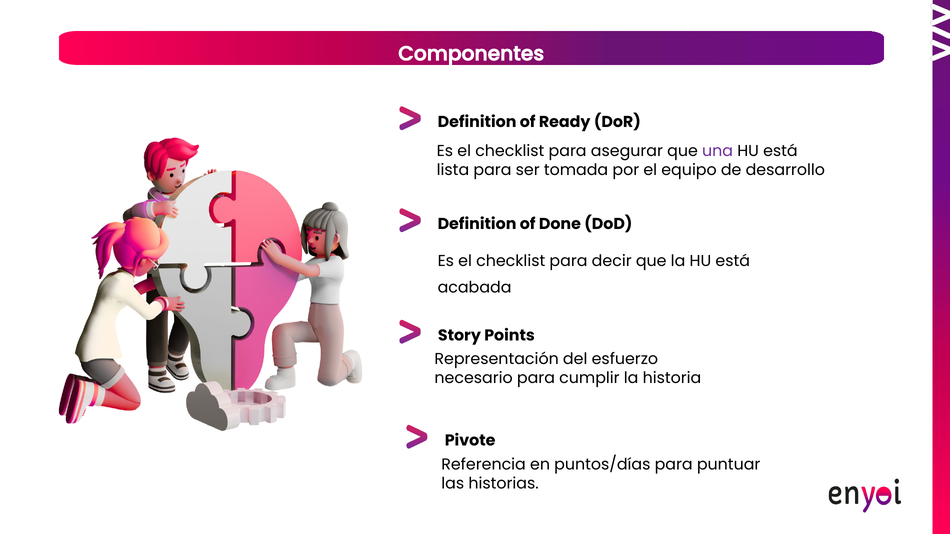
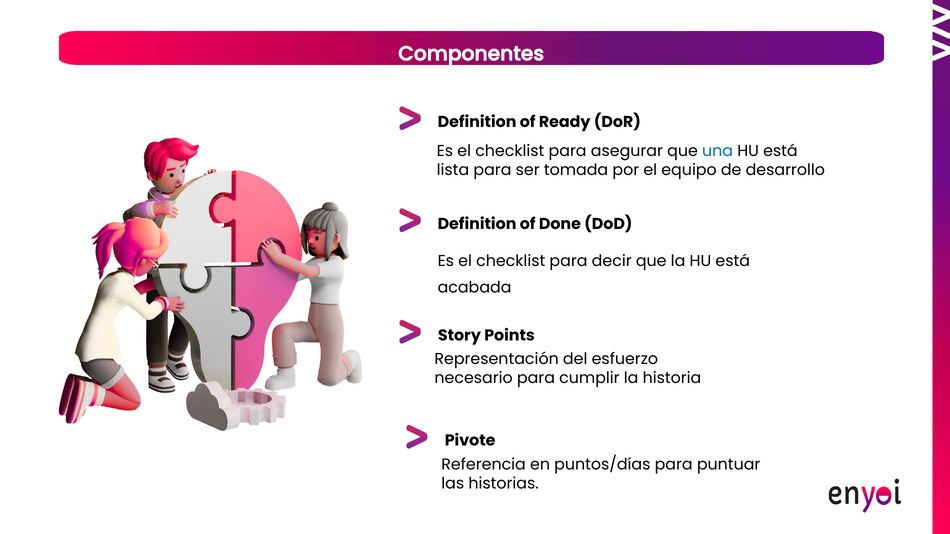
una colour: purple -> blue
